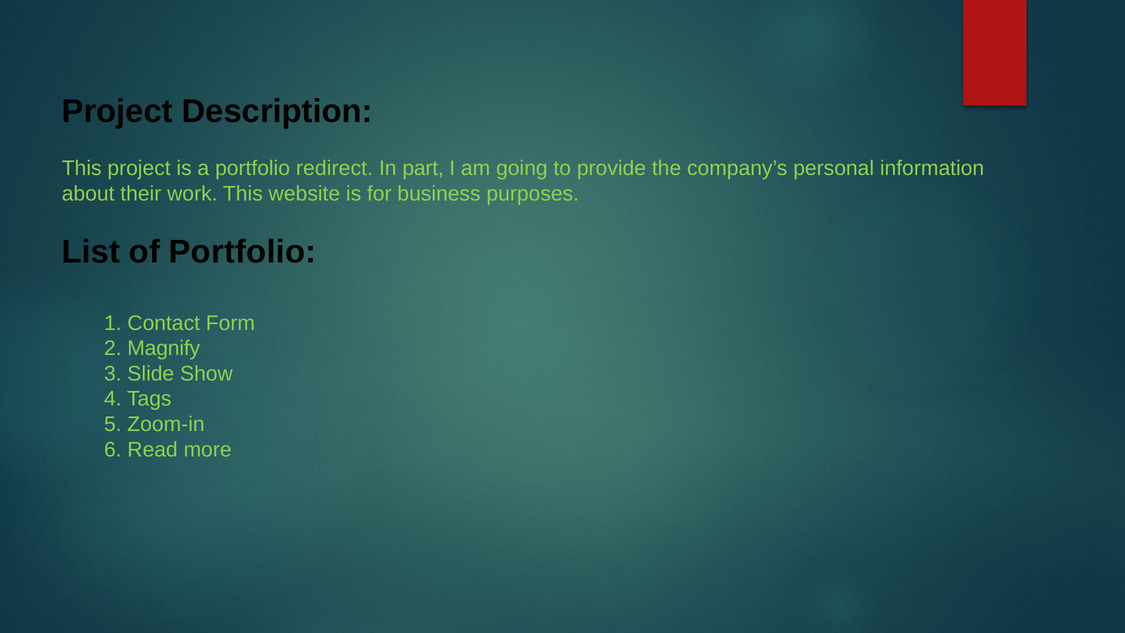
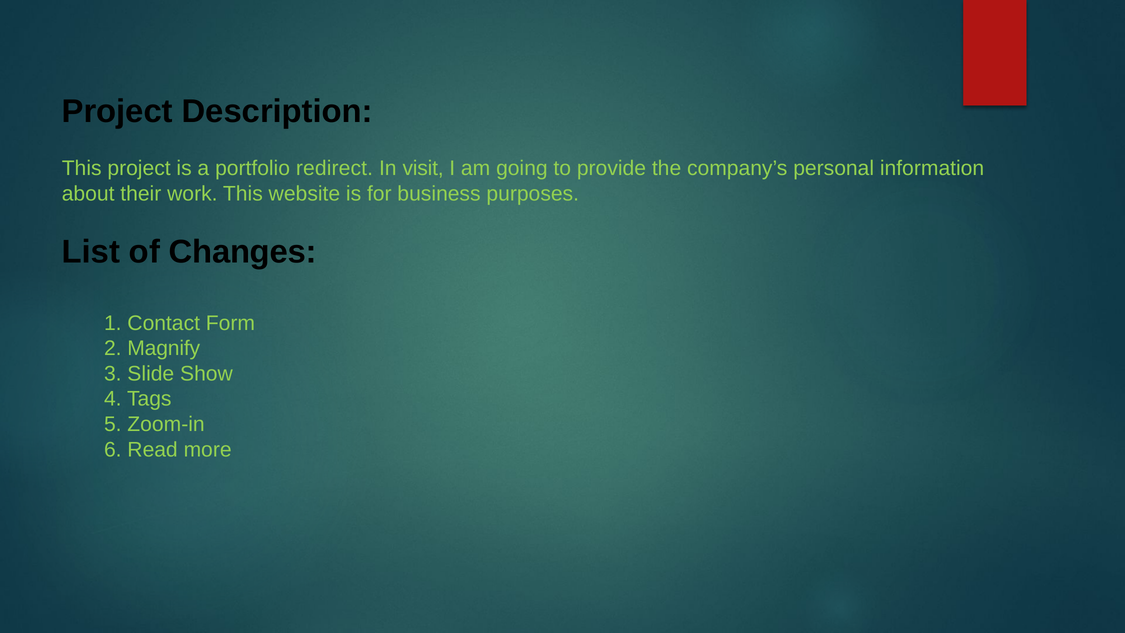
part: part -> visit
of Portfolio: Portfolio -> Changes
